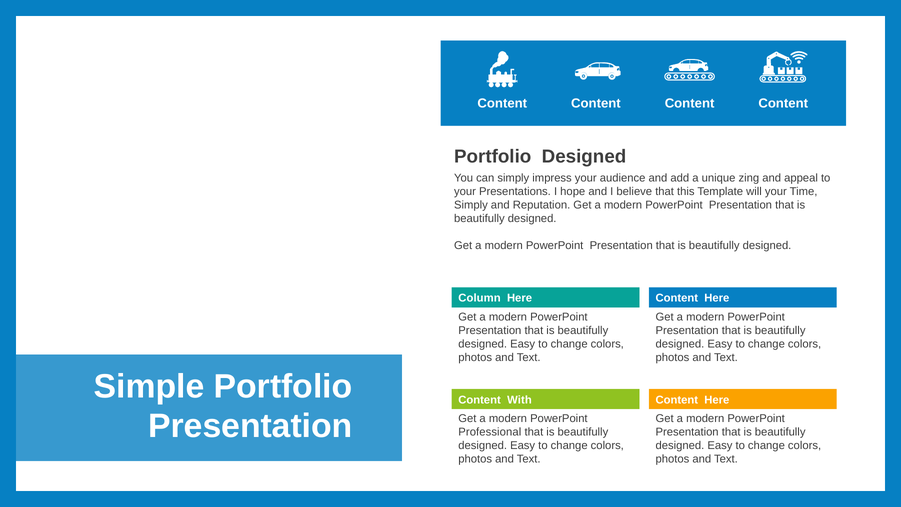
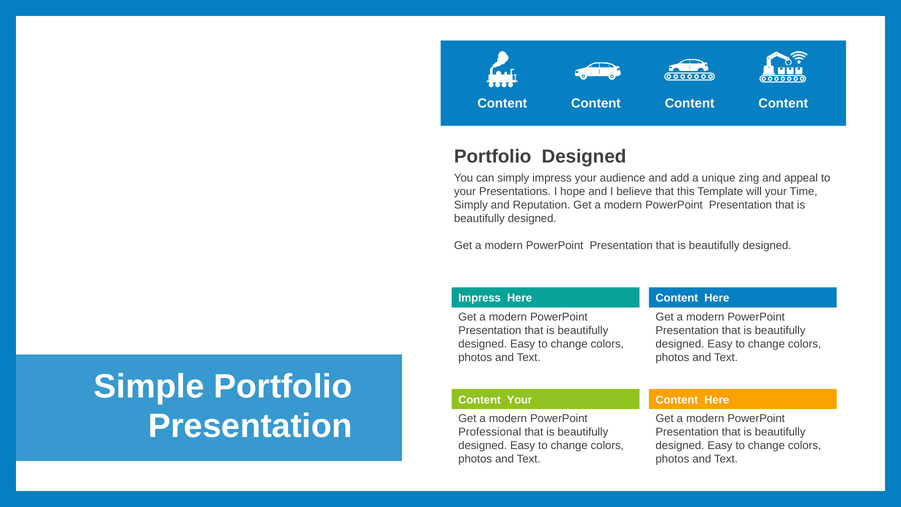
Column at (480, 298): Column -> Impress
Content With: With -> Your
